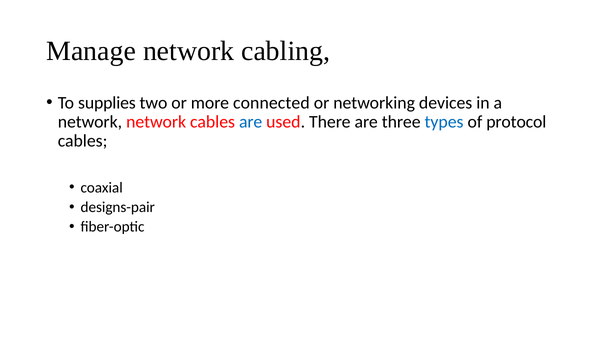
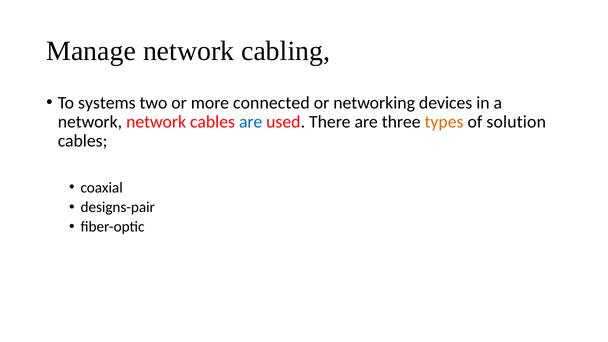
supplies: supplies -> systems
types colour: blue -> orange
protocol: protocol -> solution
